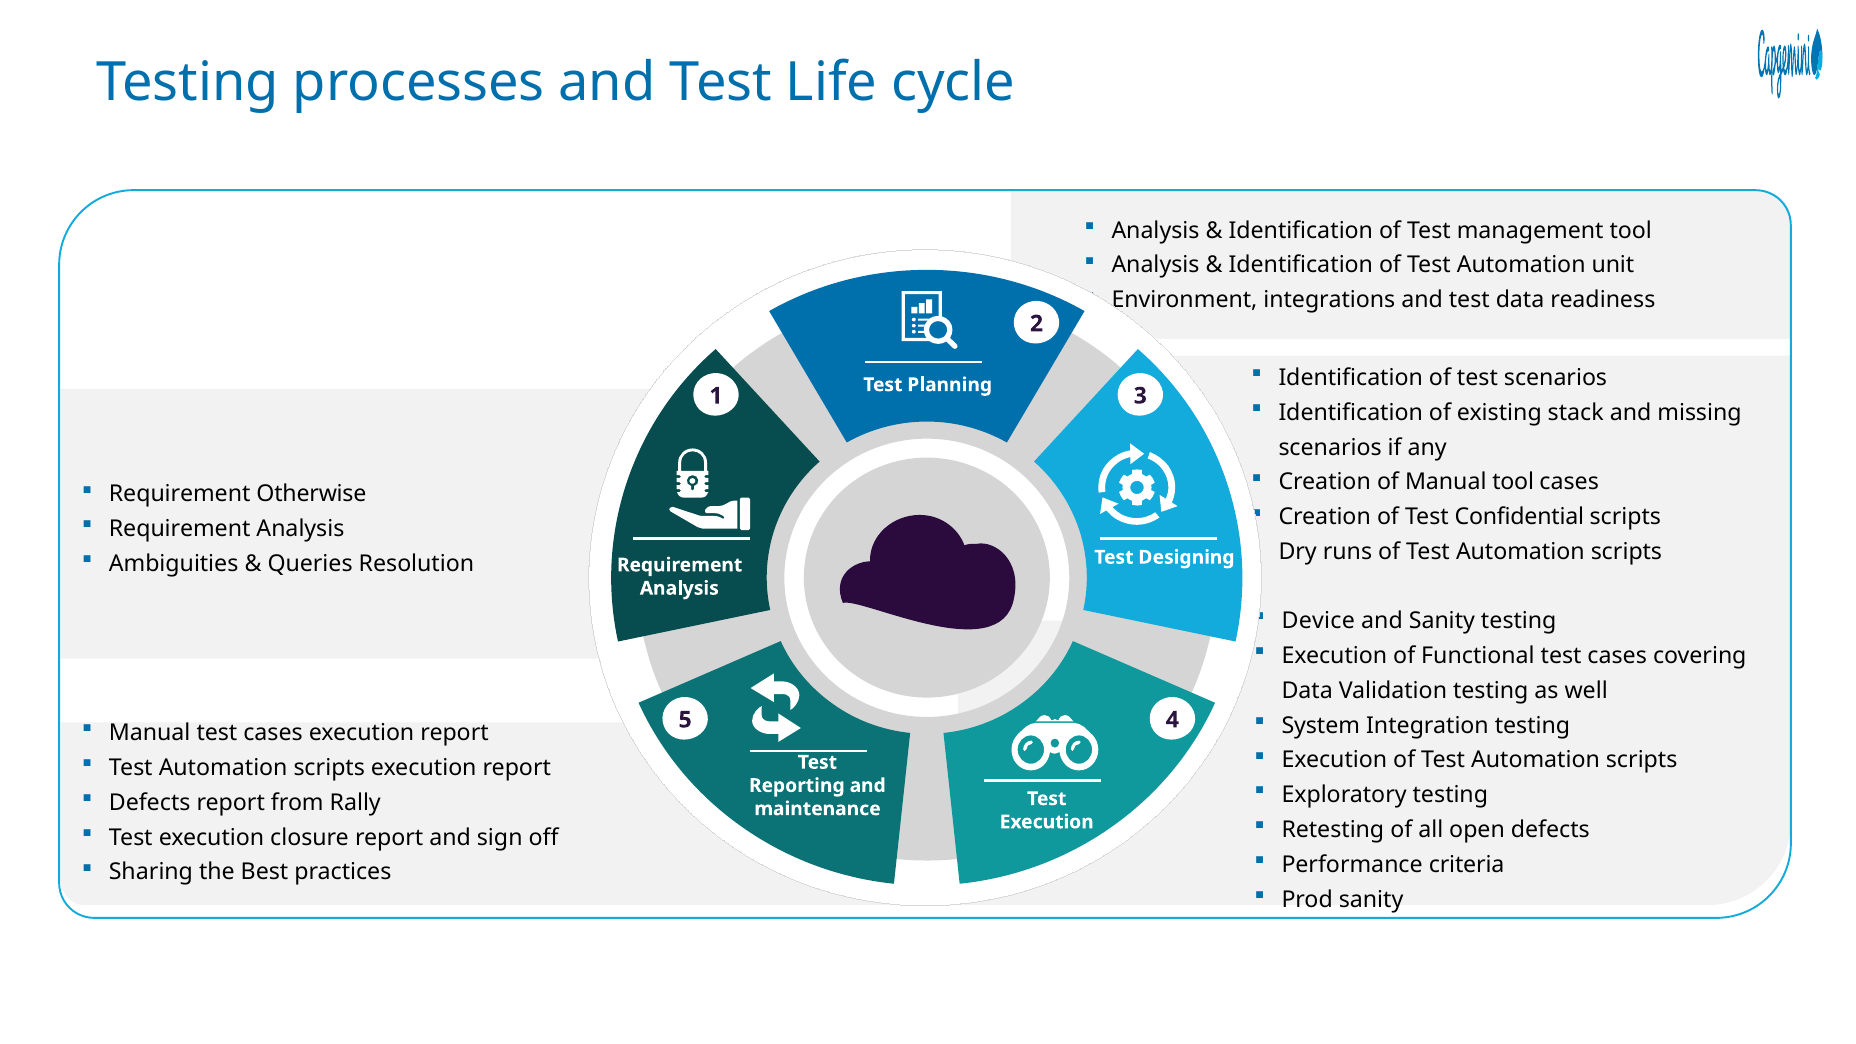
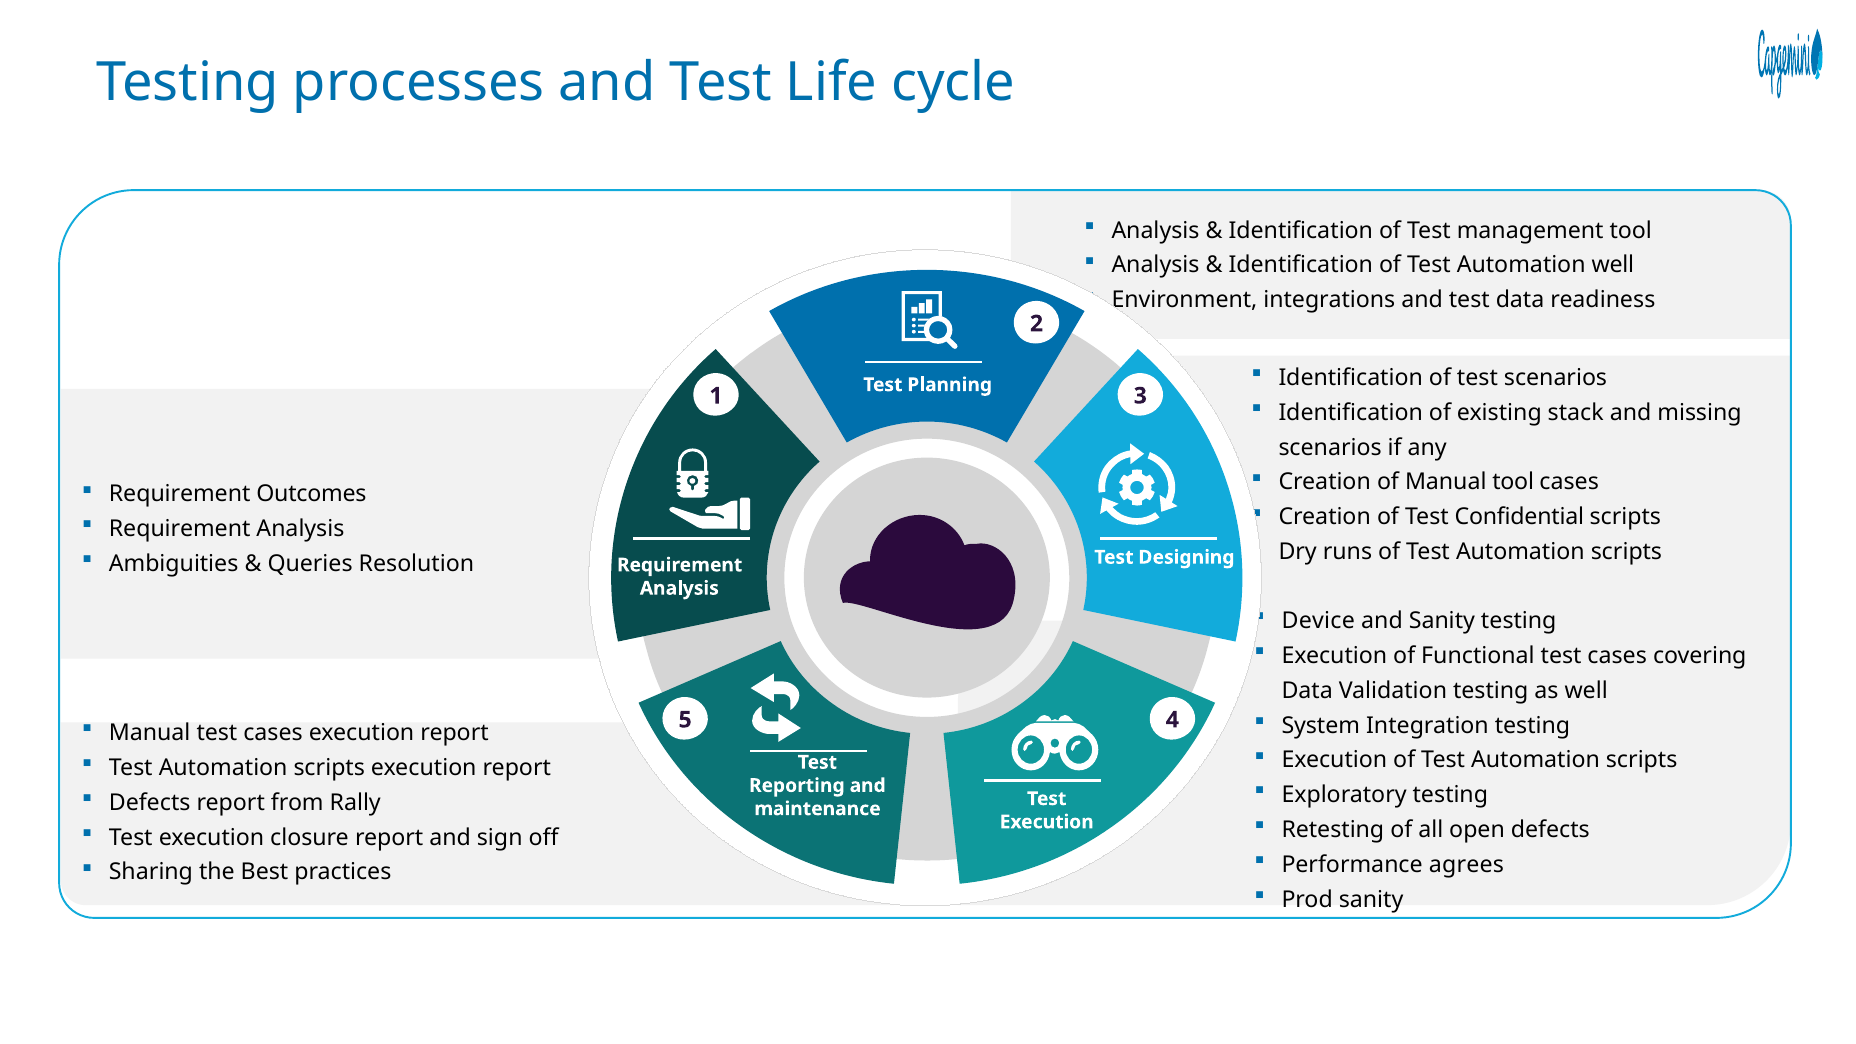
Automation unit: unit -> well
Otherwise: Otherwise -> Outcomes
criteria: criteria -> agrees
